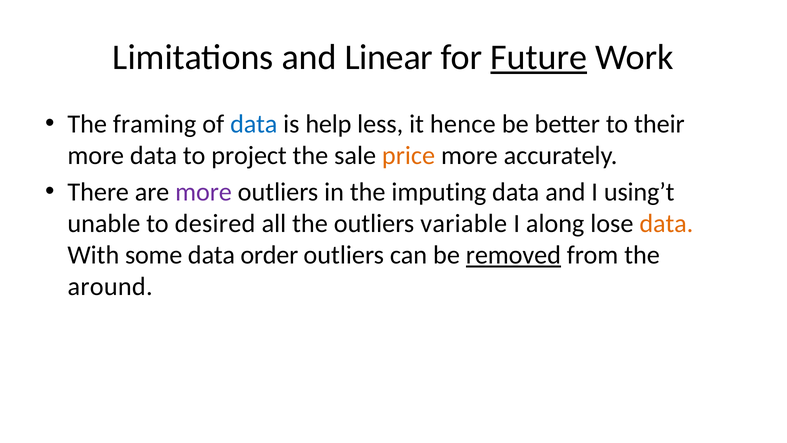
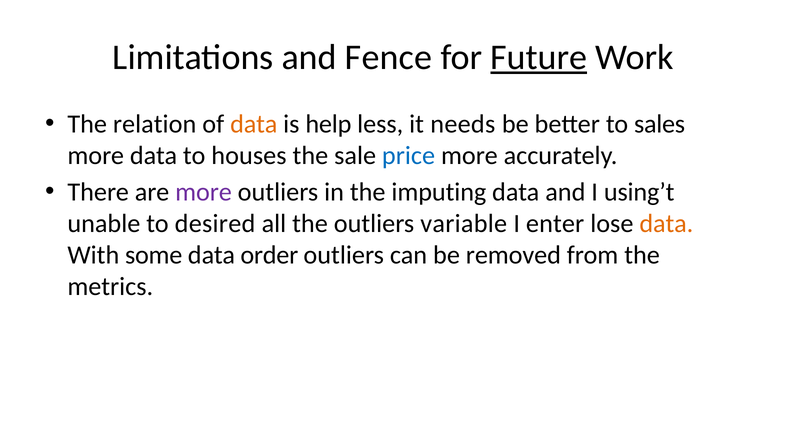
Linear: Linear -> Fence
framing: framing -> relation
data at (254, 124) colour: blue -> orange
hence: hence -> needs
their: their -> sales
project: project -> houses
price colour: orange -> blue
along: along -> enter
removed underline: present -> none
around: around -> metrics
